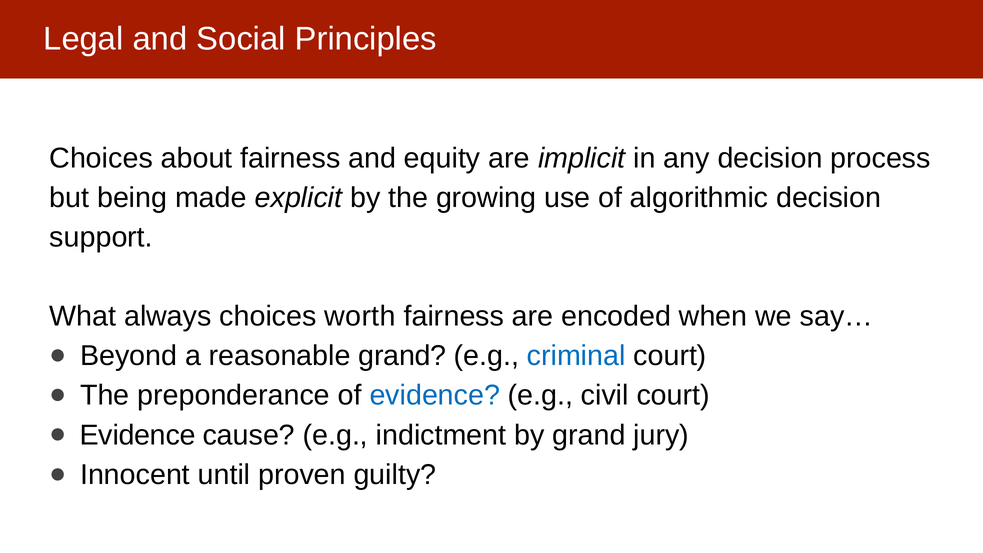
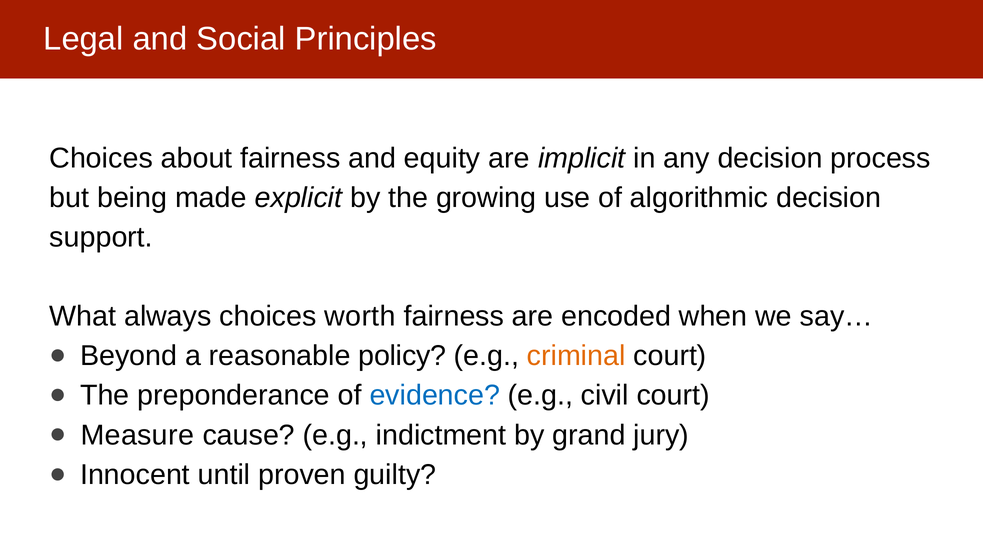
reasonable grand: grand -> policy
criminal colour: blue -> orange
Evidence at (138, 435): Evidence -> Measure
